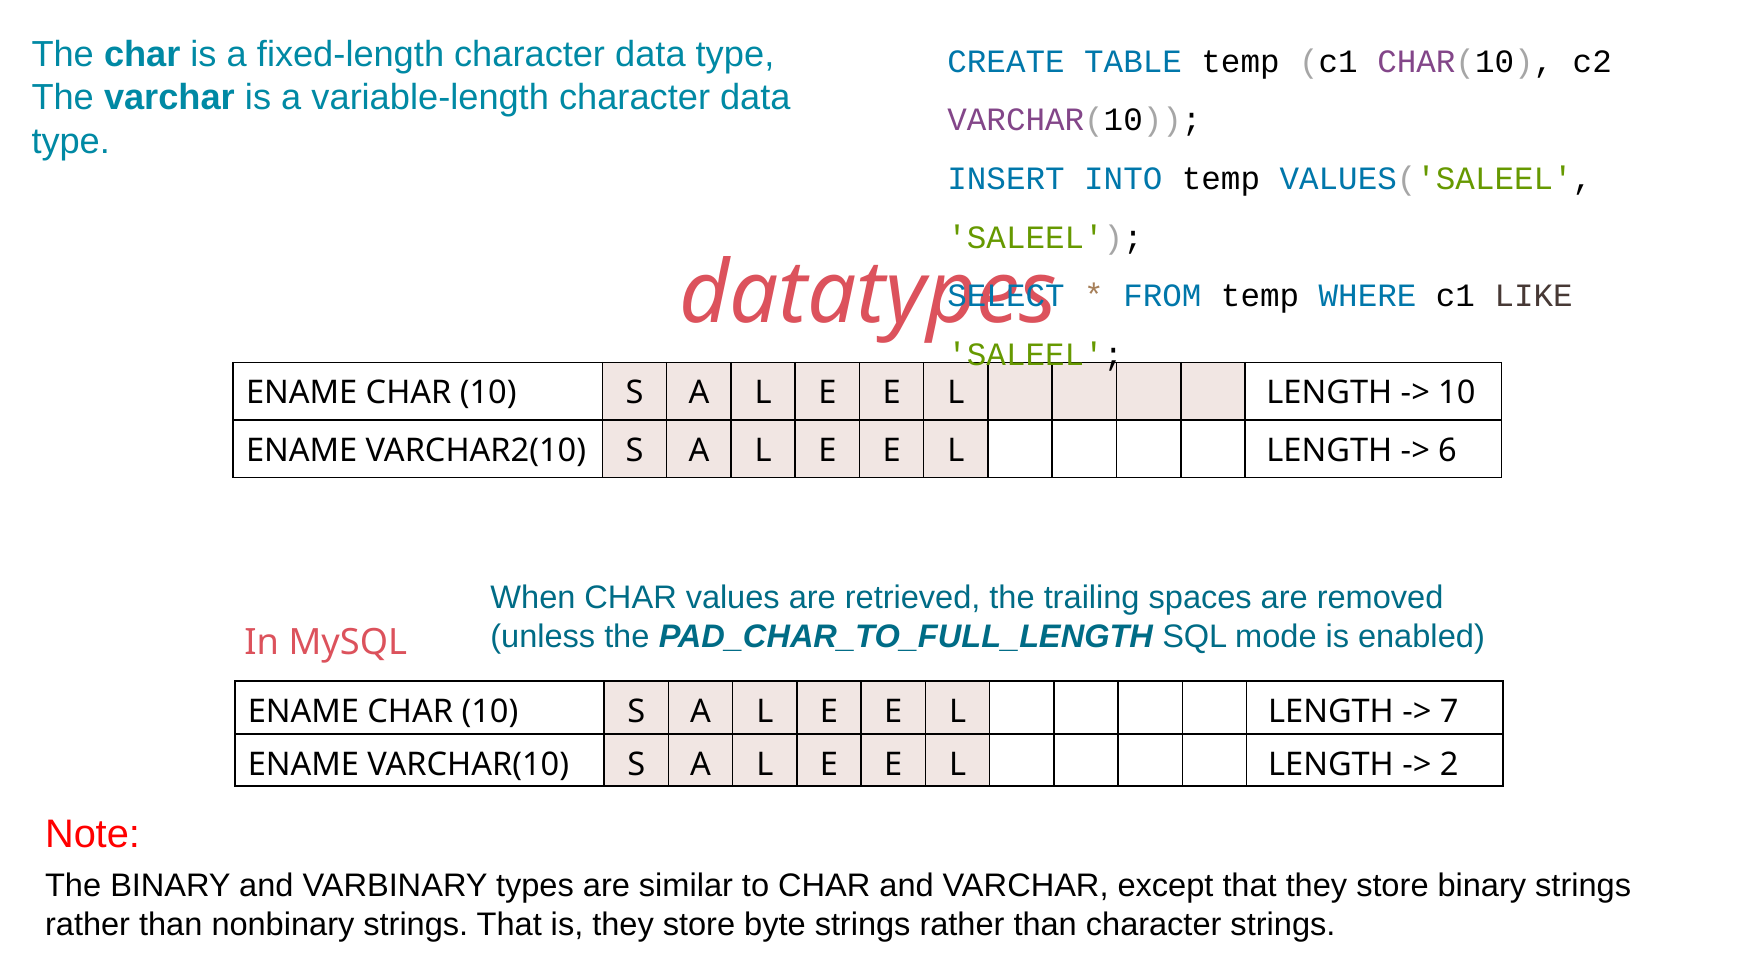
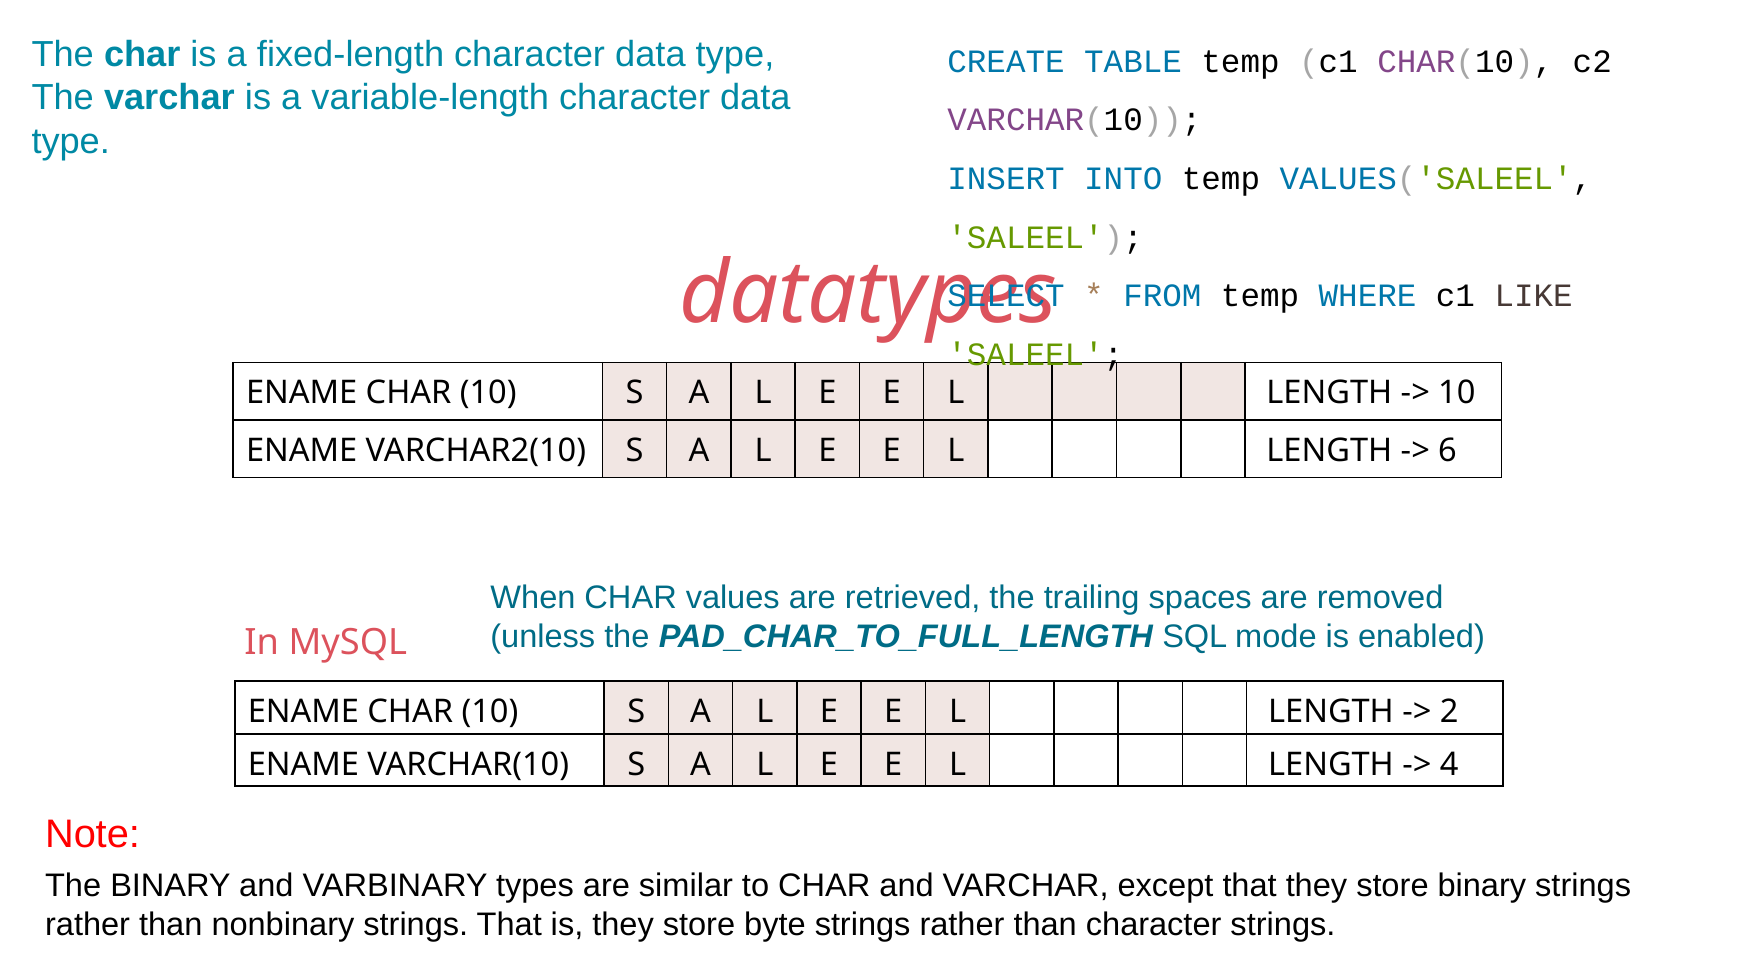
7: 7 -> 2
2: 2 -> 4
